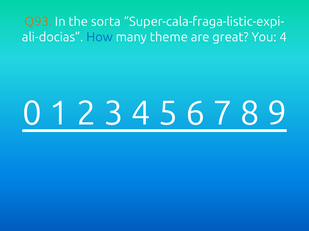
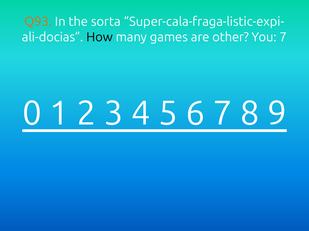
How colour: blue -> black
theme: theme -> games
great: great -> other
You 4: 4 -> 7
